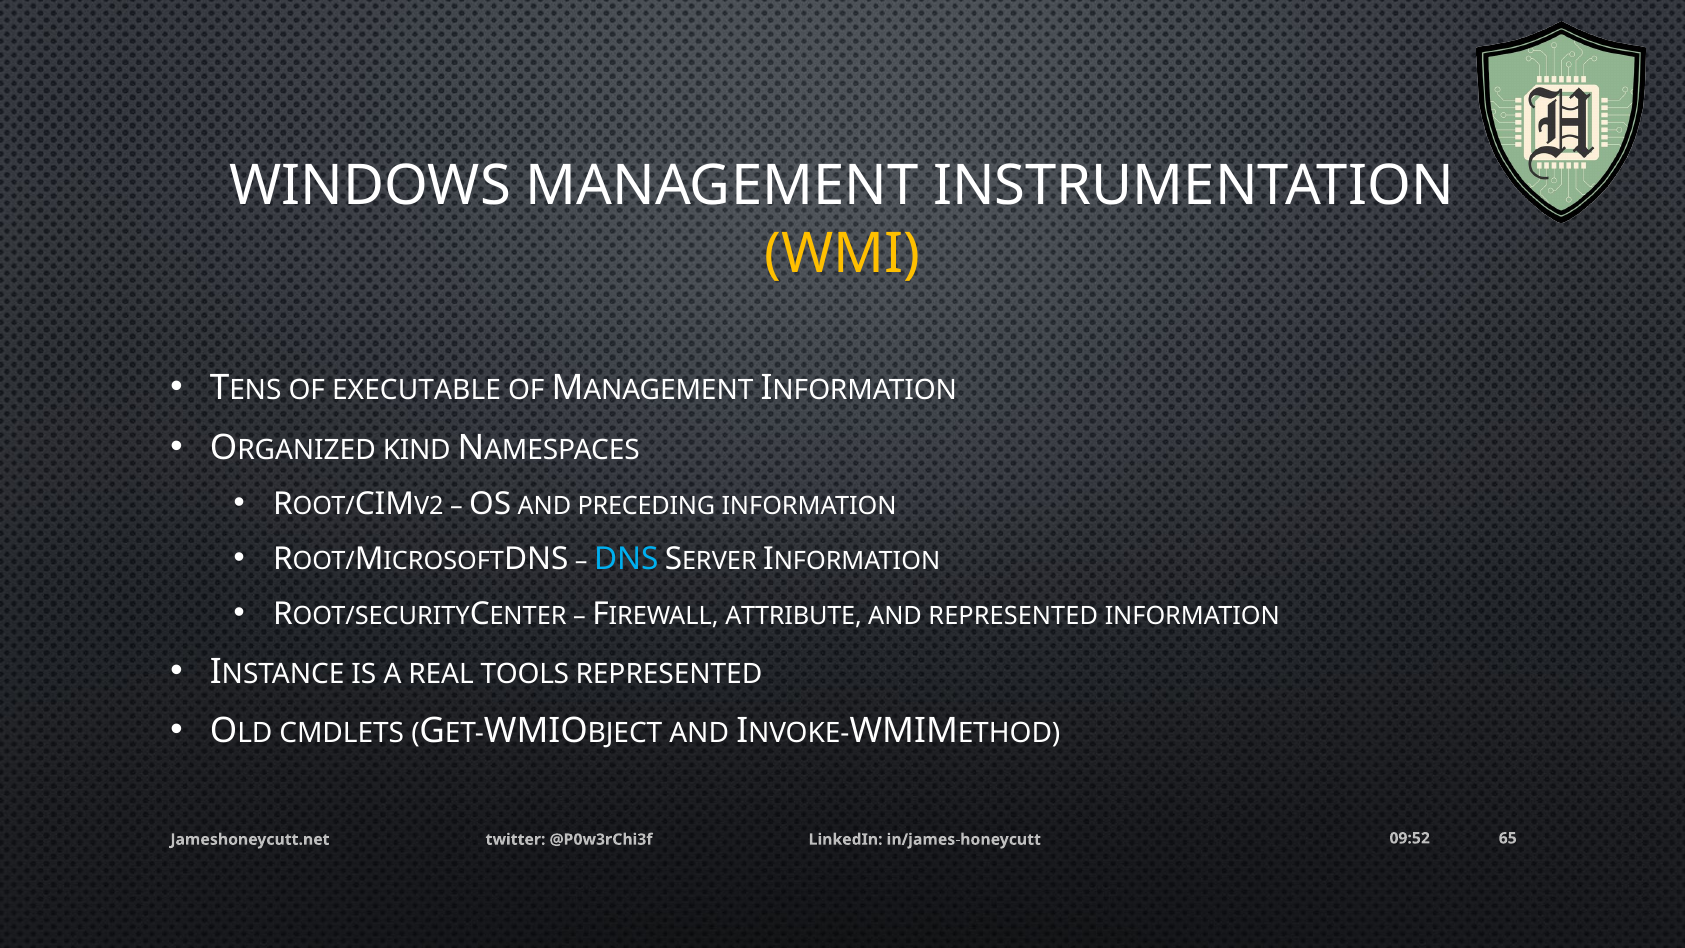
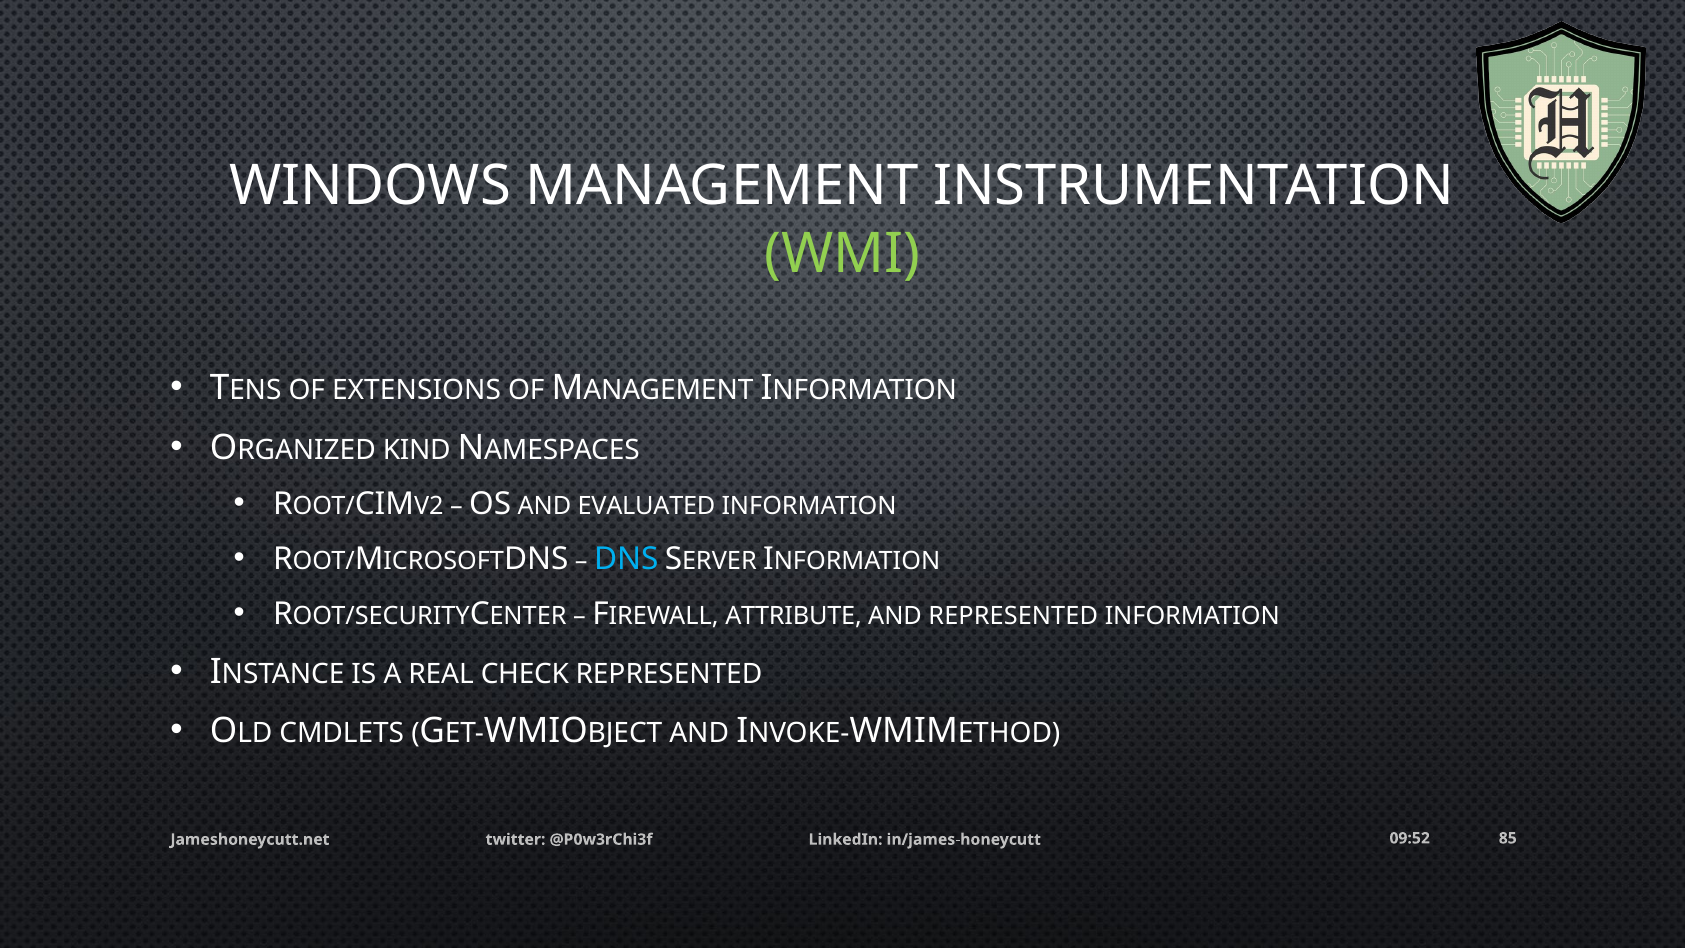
WMI colour: yellow -> light green
EXECUTABLE: EXECUTABLE -> EXTENSIONS
PRECEDING: PRECEDING -> EVALUATED
TOOLS: TOOLS -> CHECK
65: 65 -> 85
